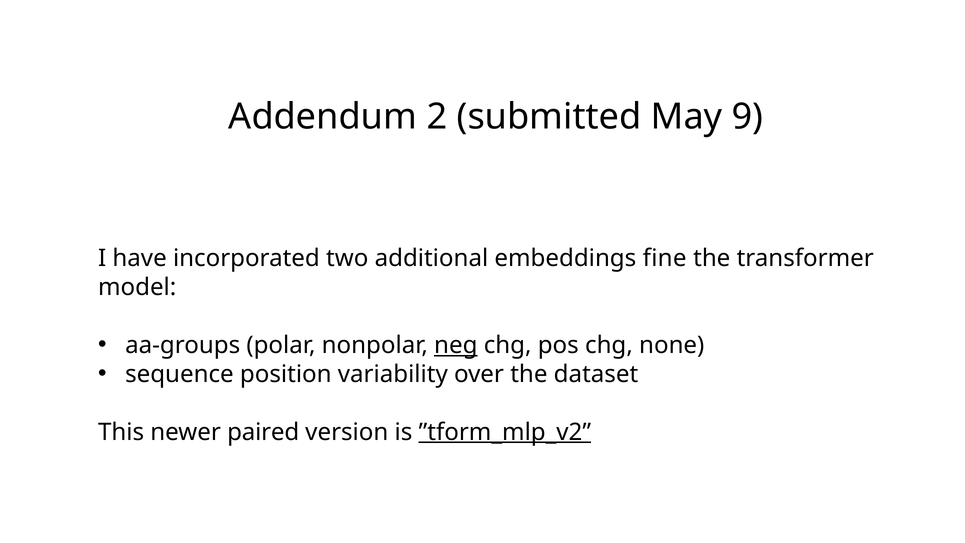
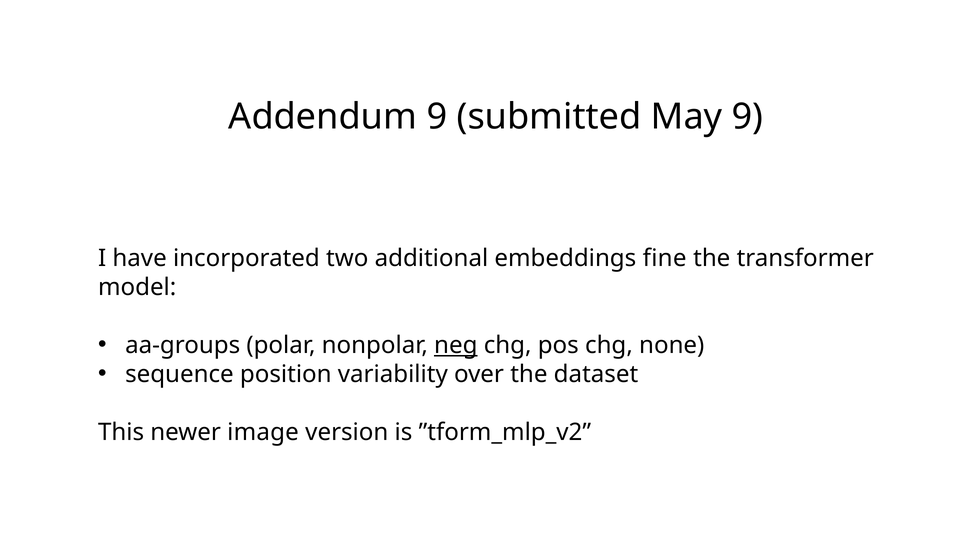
Addendum 2: 2 -> 9
paired: paired -> image
”tform_mlp_v2 underline: present -> none
